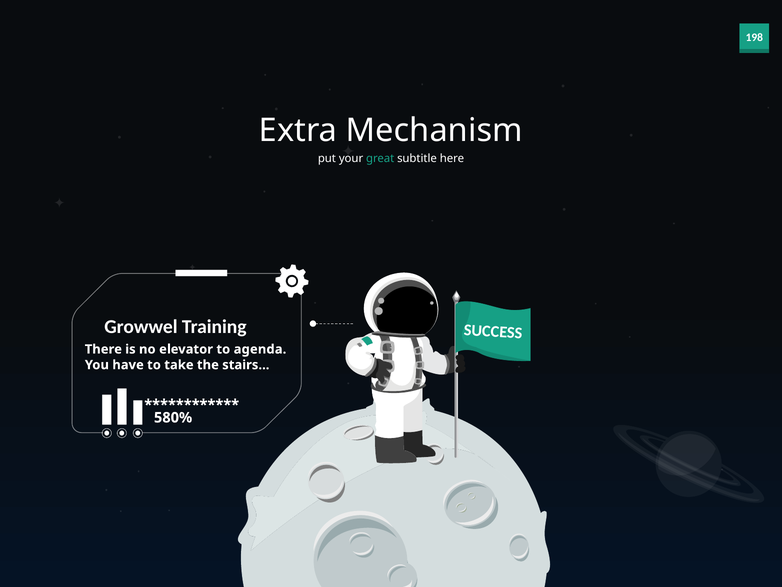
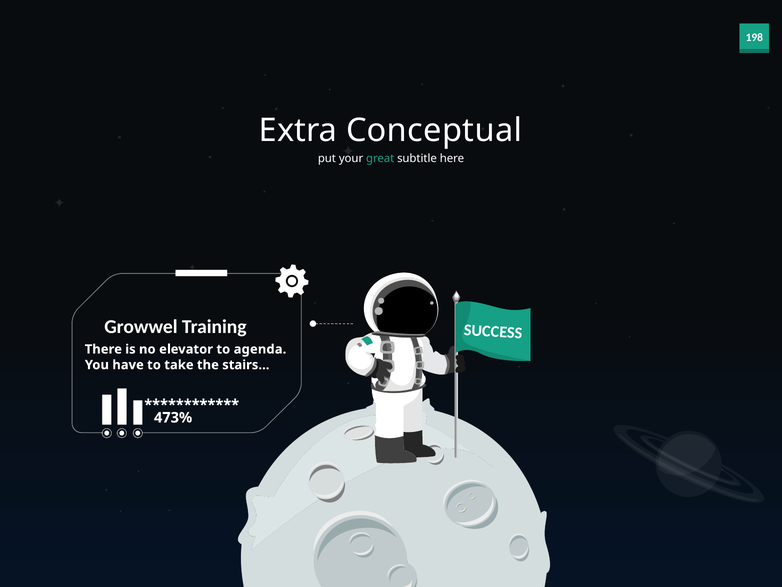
Mechanism: Mechanism -> Conceptual
580%: 580% -> 473%
